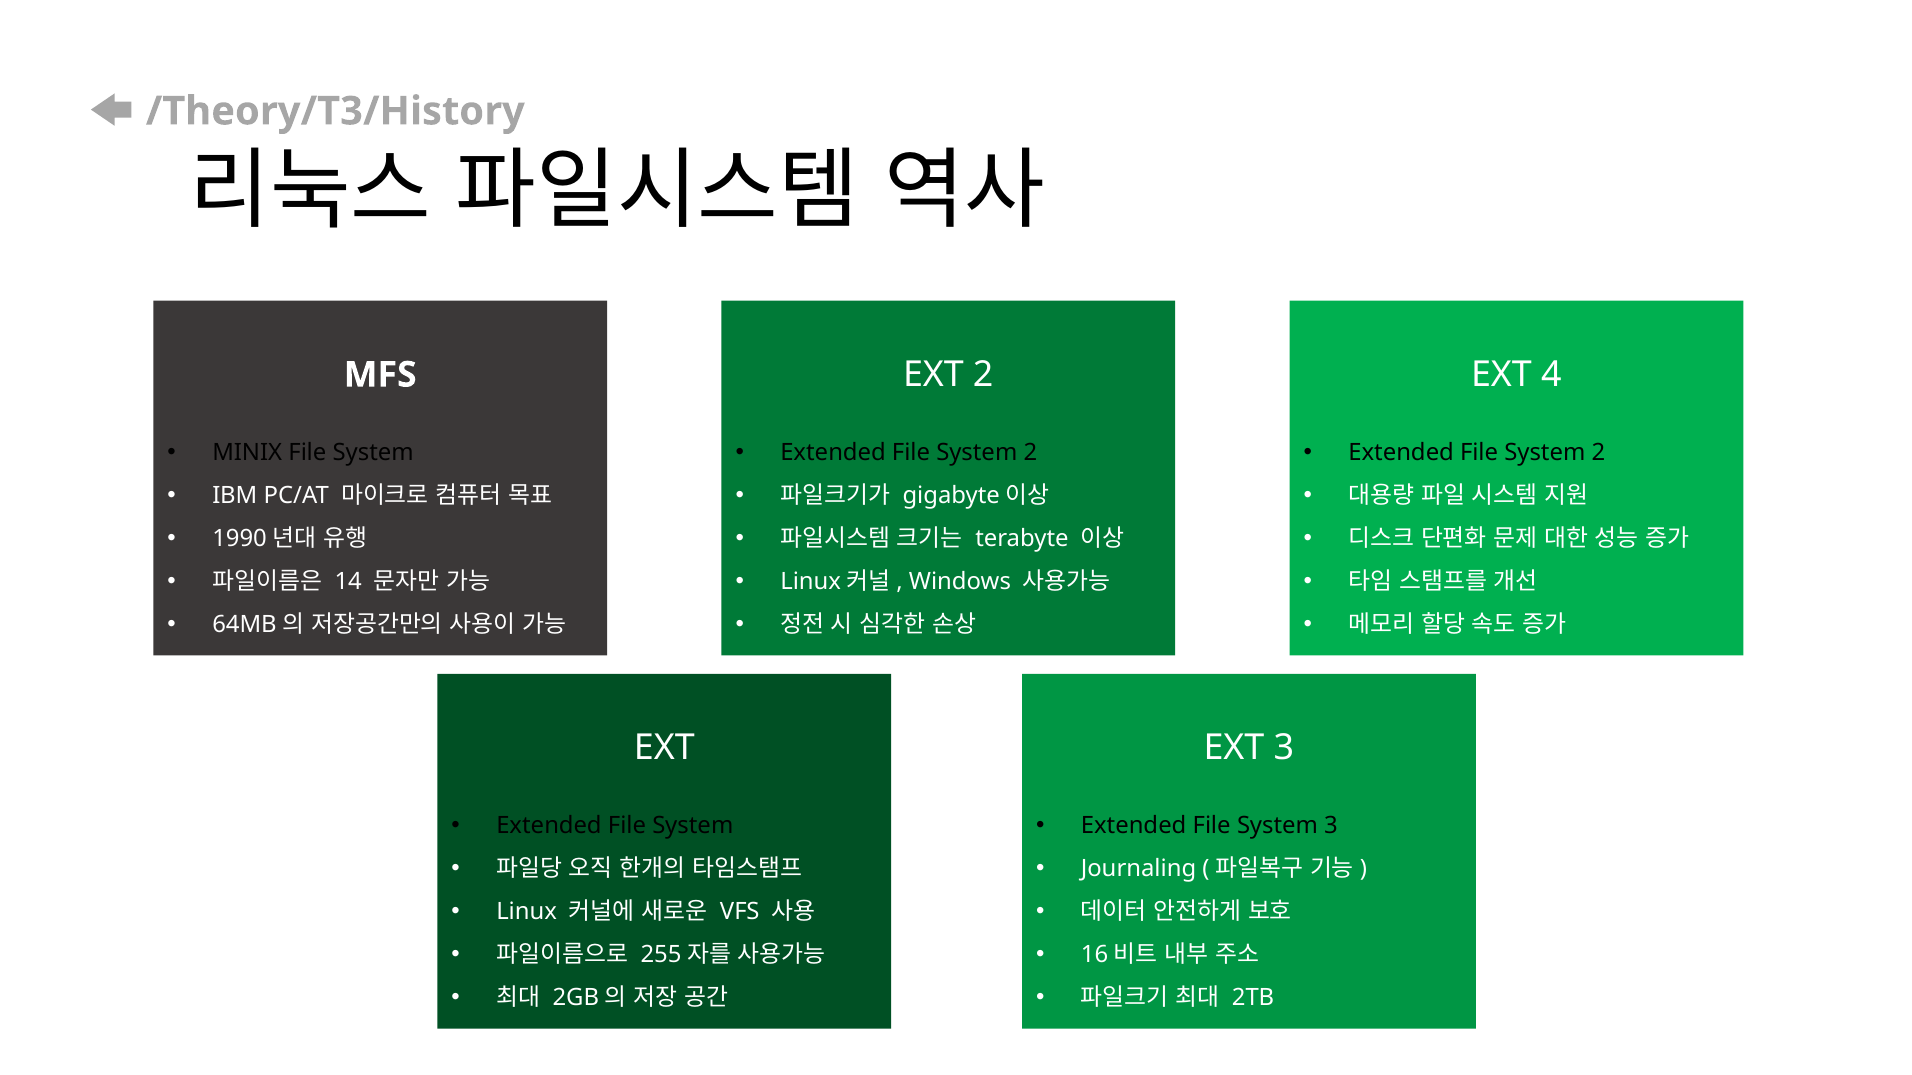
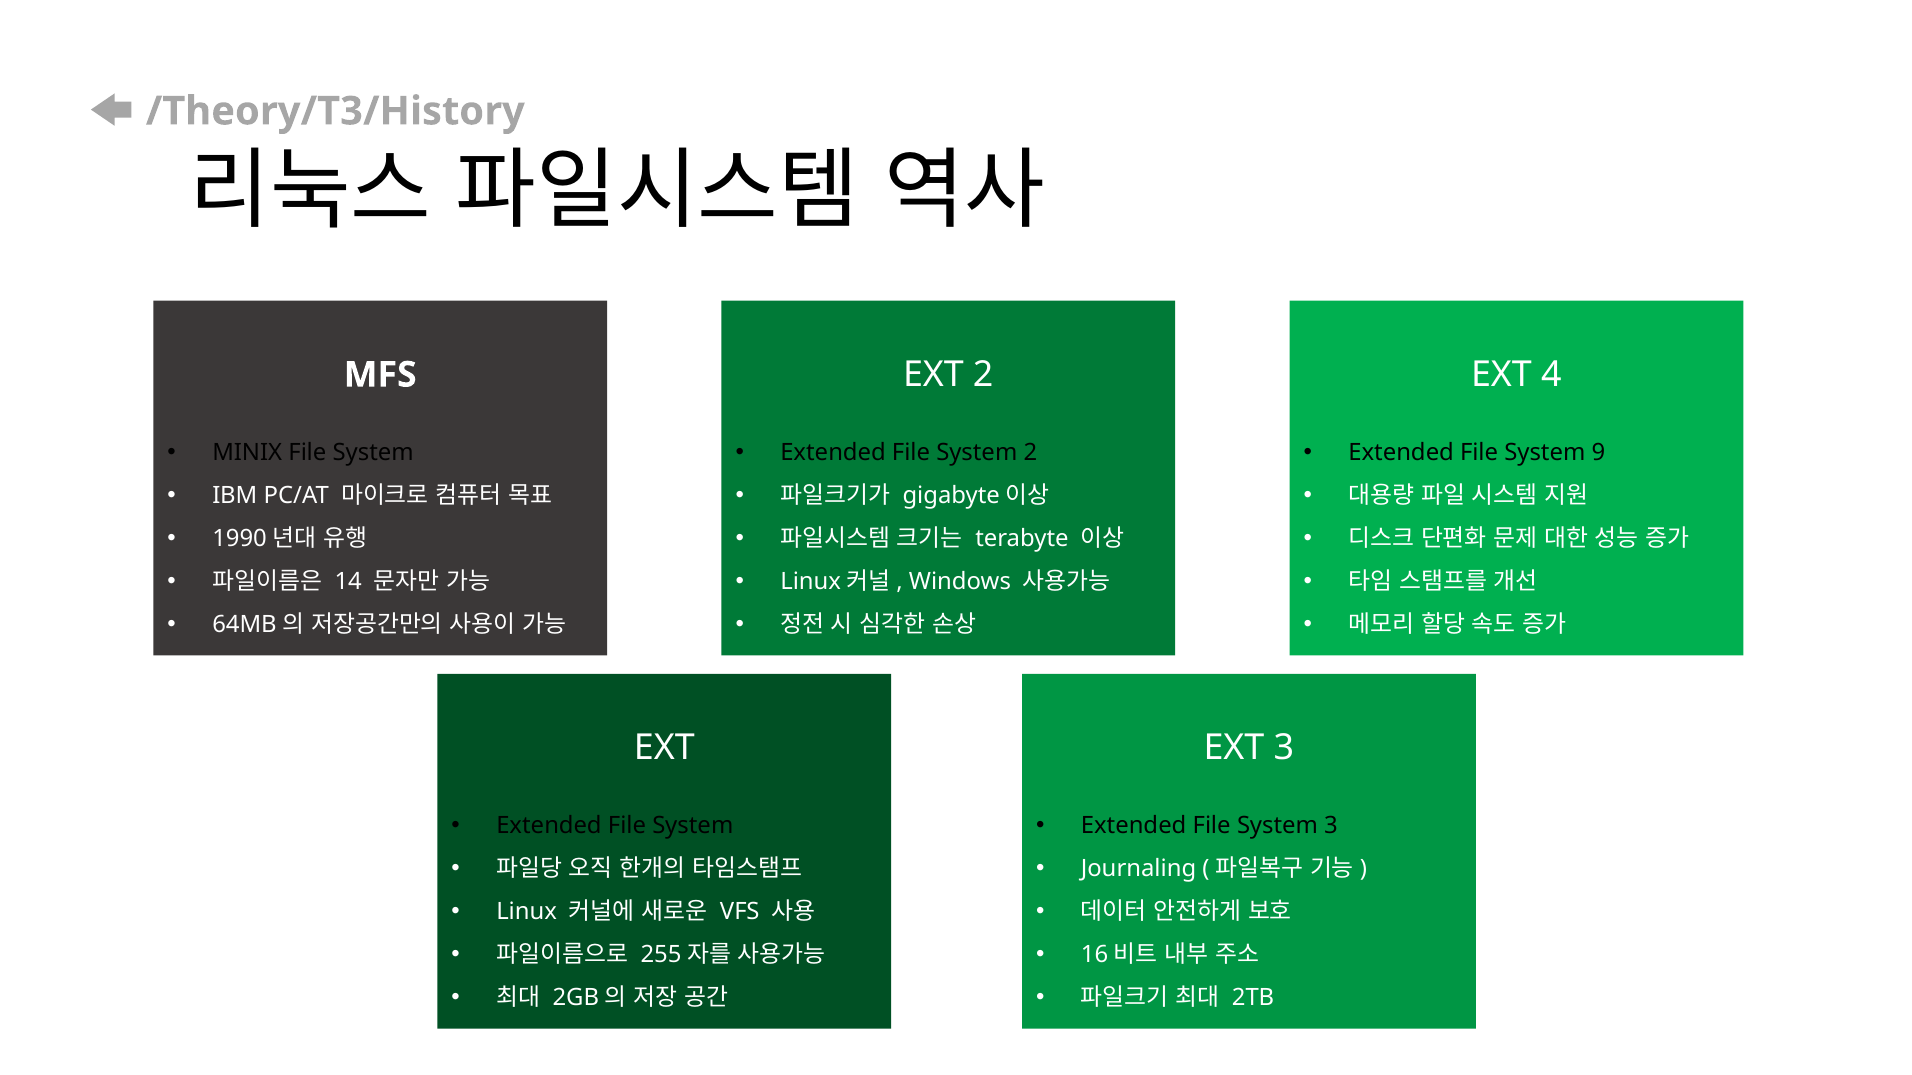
2 at (1598, 453): 2 -> 9
